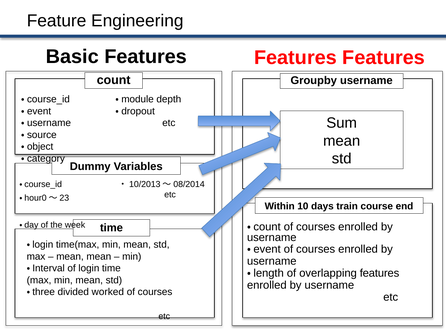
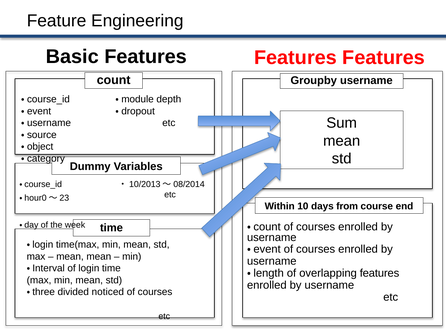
train: train -> from
worked: worked -> noticed
